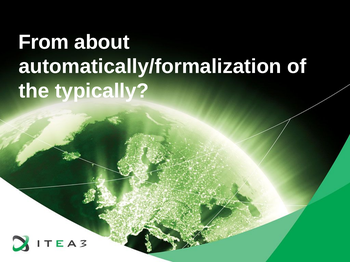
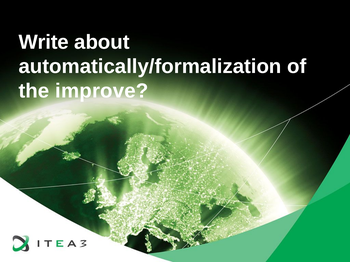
From: From -> Write
typically: typically -> improve
